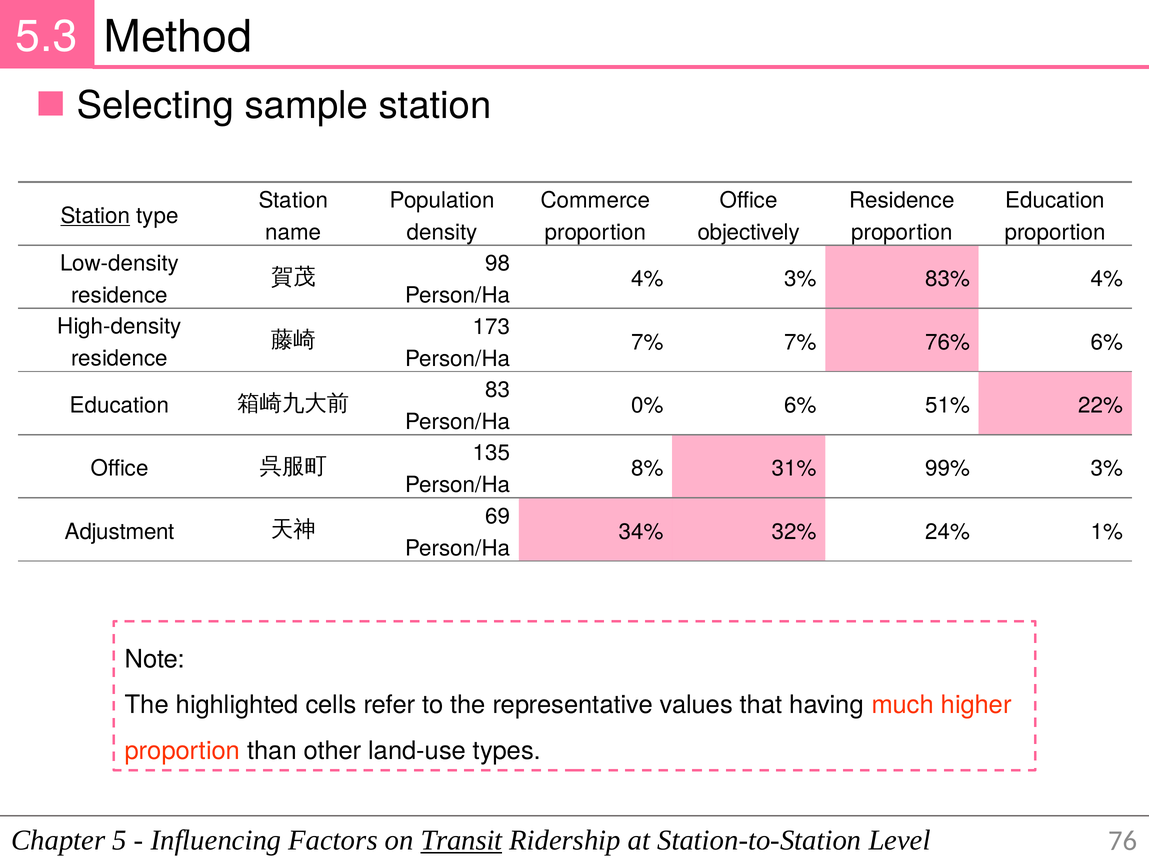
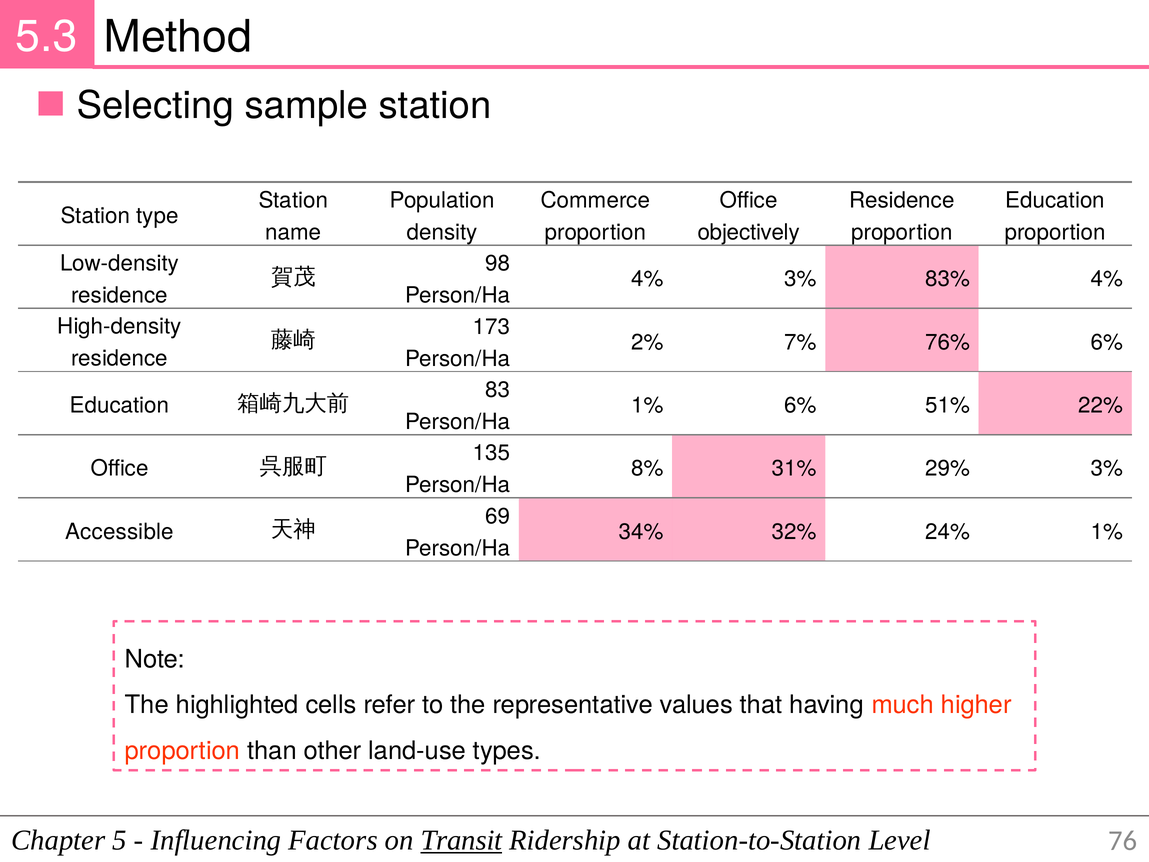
Station at (95, 216) underline: present -> none
7% at (647, 342): 7% -> 2%
0% at (647, 405): 0% -> 1%
99%: 99% -> 29%
Adjustment: Adjustment -> Accessible
